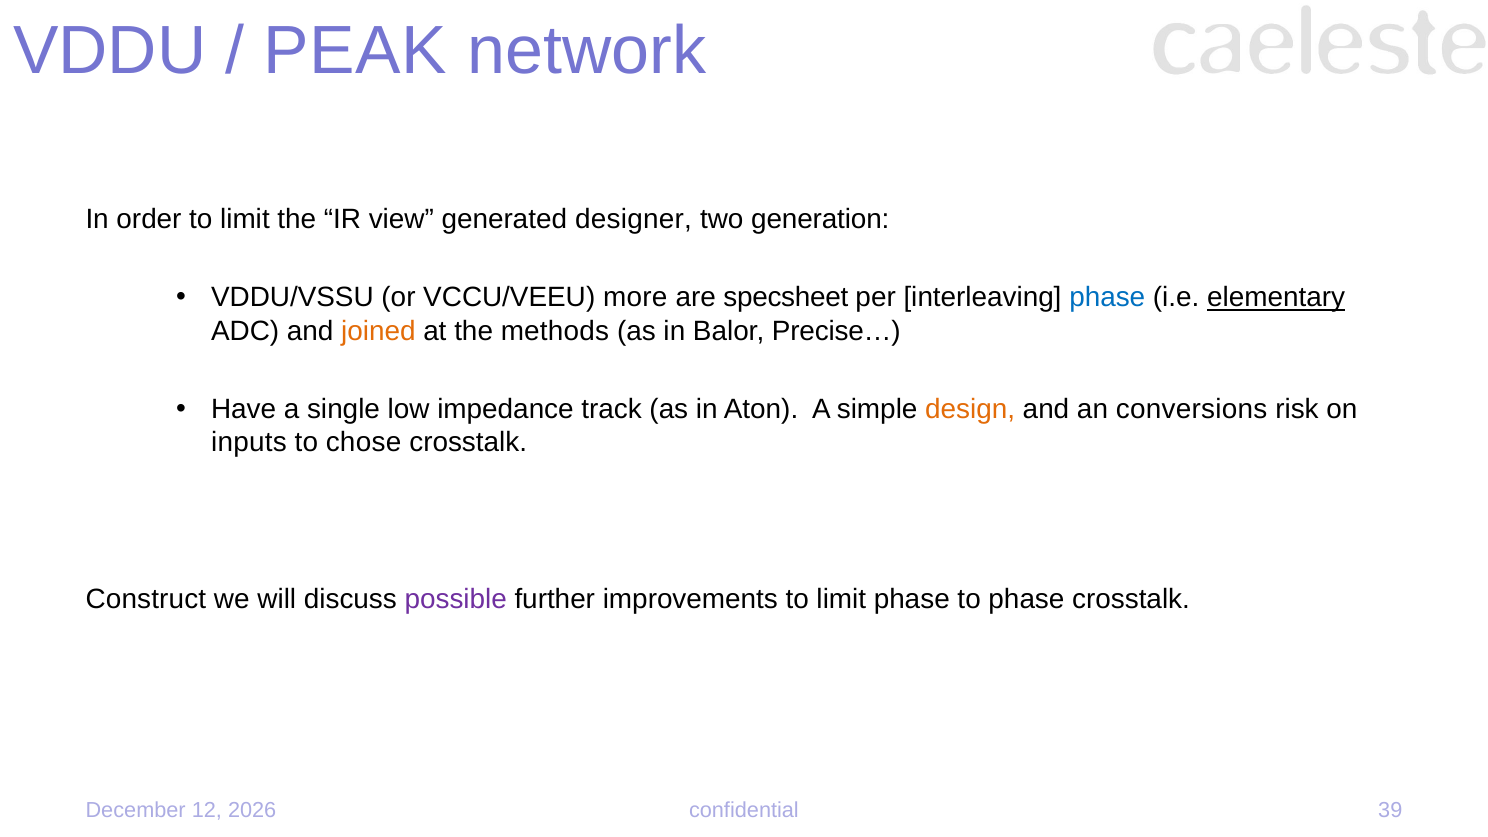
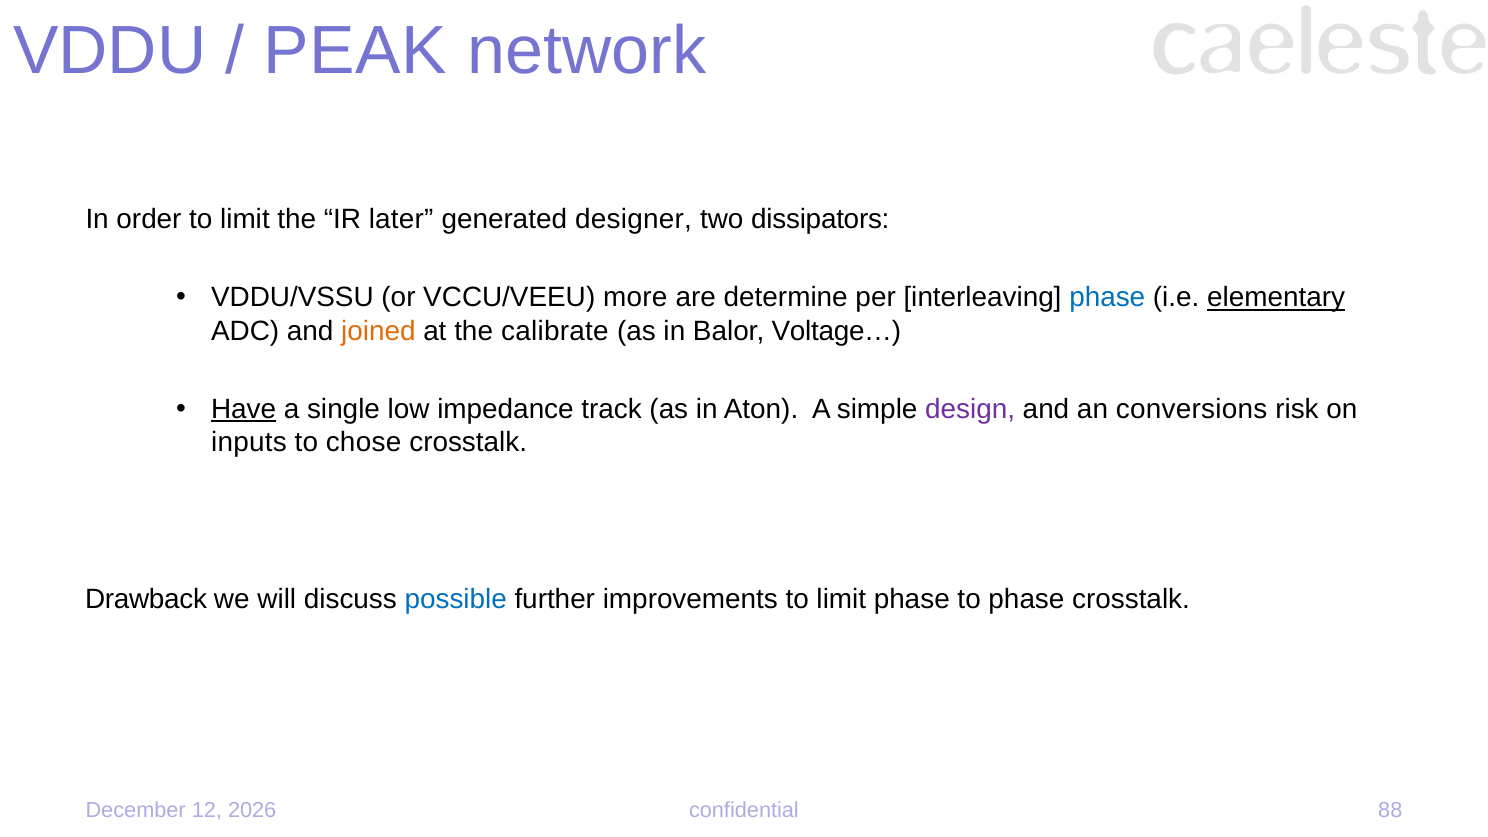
view: view -> later
generation: generation -> dissipators
specsheet: specsheet -> determine
methods: methods -> calibrate
Precise…: Precise… -> Voltage…
Have underline: none -> present
design colour: orange -> purple
Construct: Construct -> Drawback
possible colour: purple -> blue
39: 39 -> 88
